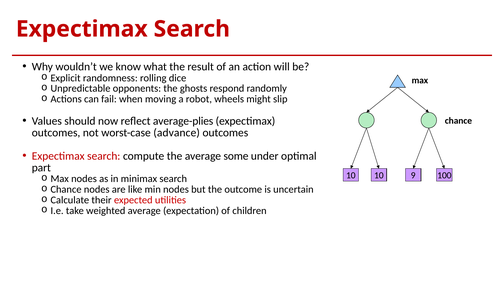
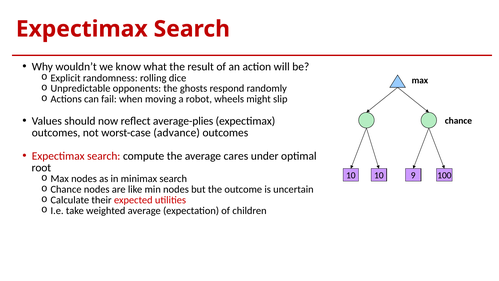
some: some -> cares
part: part -> root
